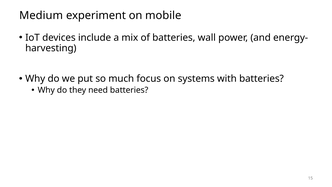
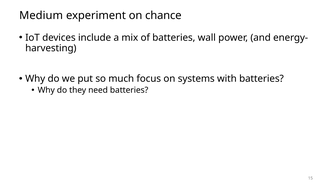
mobile: mobile -> chance
